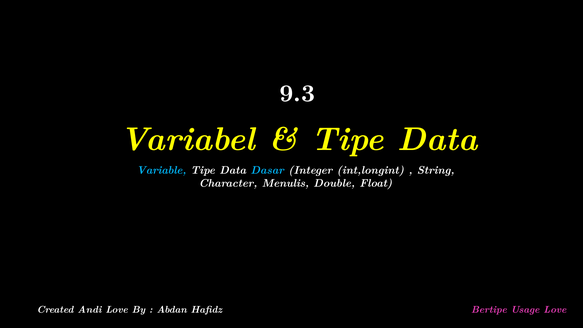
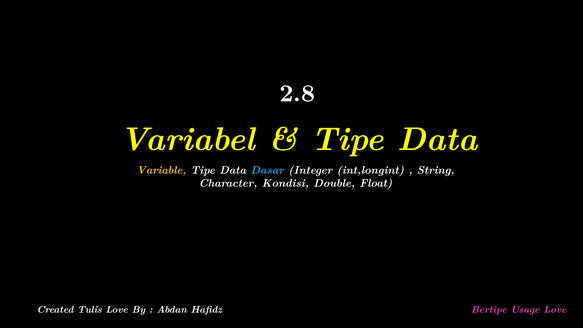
9.3: 9.3 -> 2.8
Variable colour: light blue -> yellow
Menulis: Menulis -> Kondisi
Andi: Andi -> Tulis
